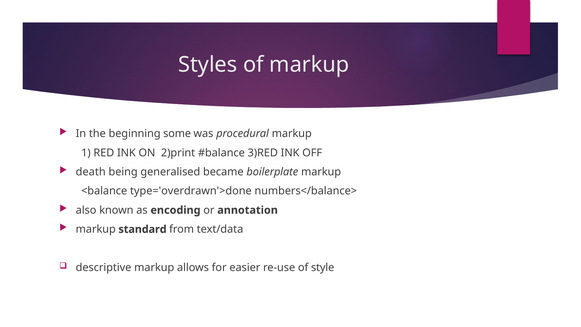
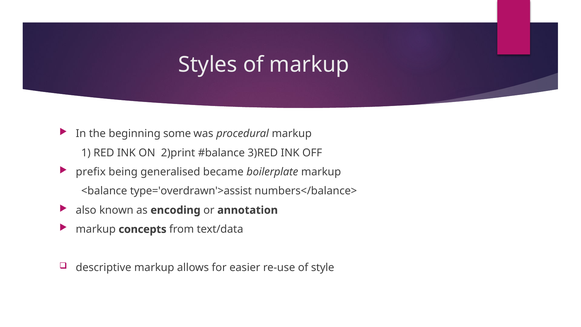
death: death -> prefix
type='overdrawn'>done: type='overdrawn'>done -> type='overdrawn'>assist
standard: standard -> concepts
